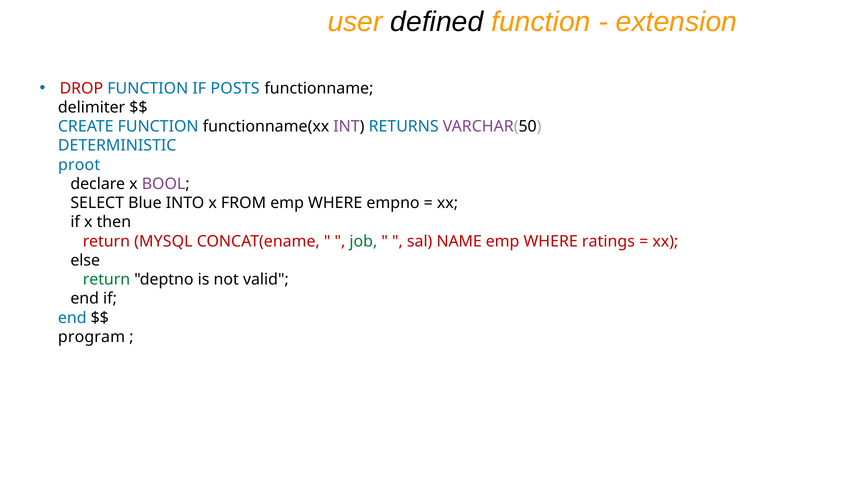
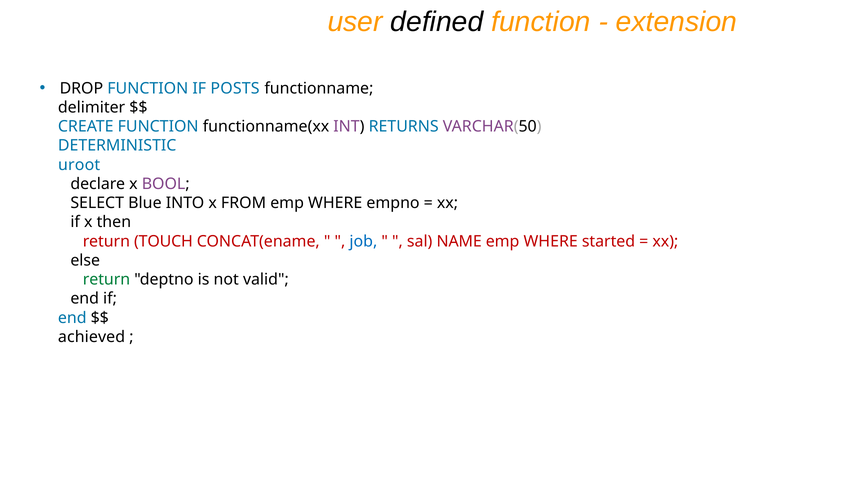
DROP colour: red -> black
proot: proot -> uroot
MYSQL: MYSQL -> TOUCH
job colour: green -> blue
ratings: ratings -> started
program: program -> achieved
